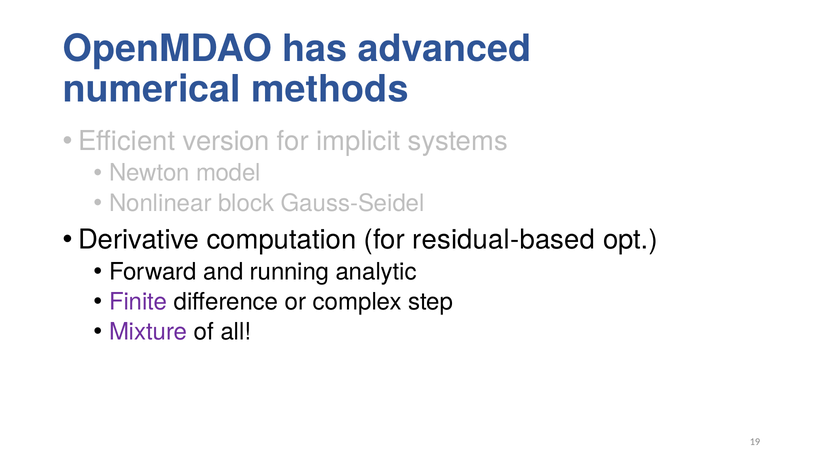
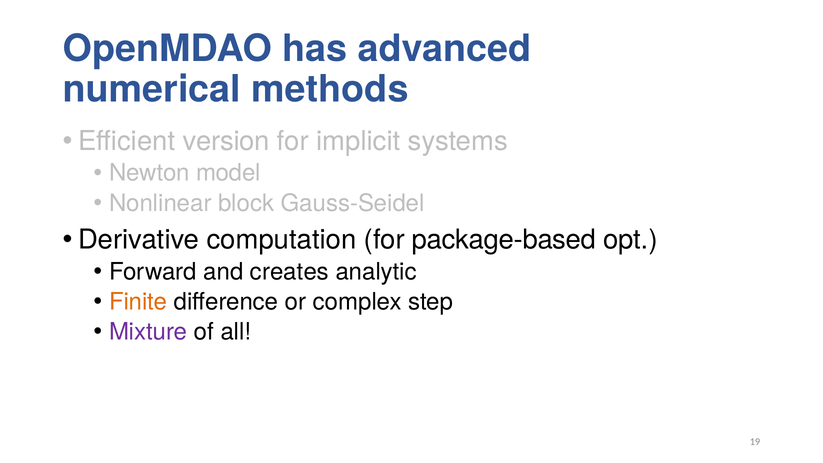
residual-based: residual-based -> package-based
running: running -> creates
Finite colour: purple -> orange
